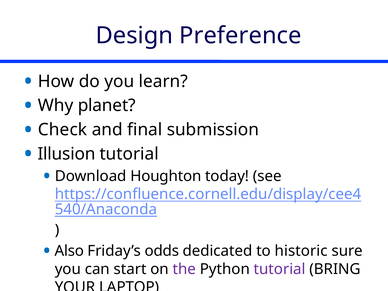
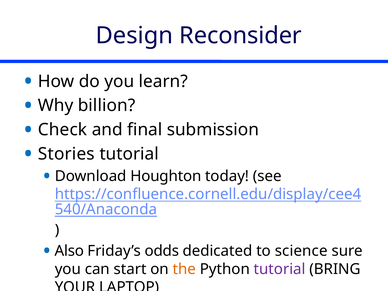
Preference: Preference -> Reconsider
planet: planet -> billion
Illusion: Illusion -> Stories
historic: historic -> science
the colour: purple -> orange
